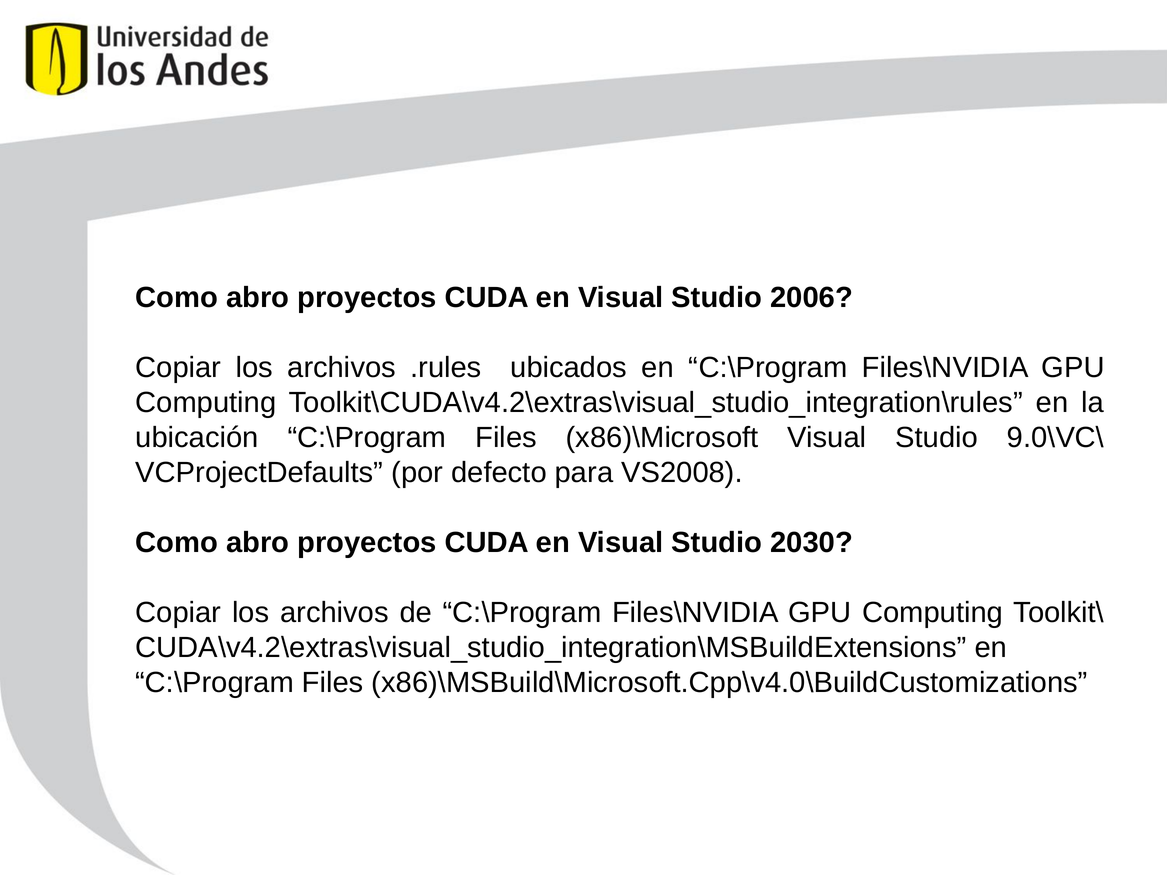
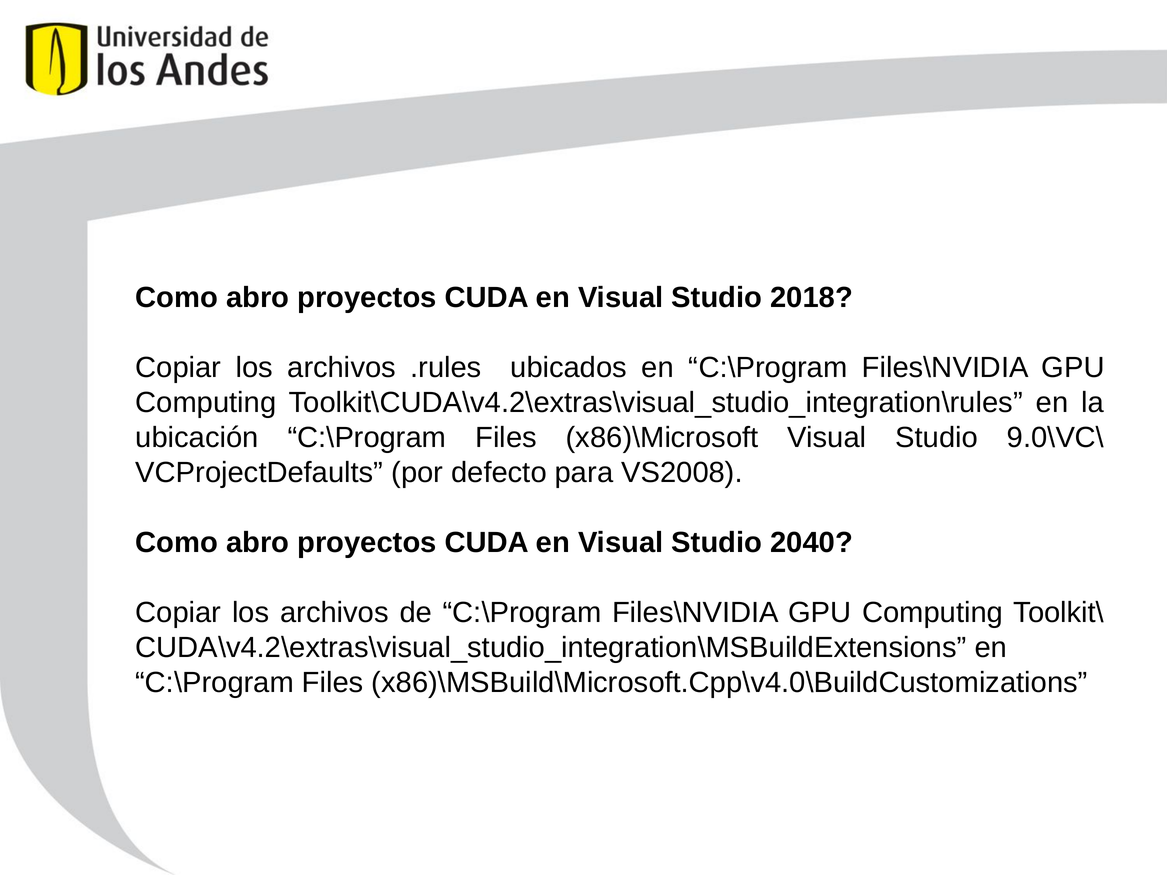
2006: 2006 -> 2018
2030: 2030 -> 2040
